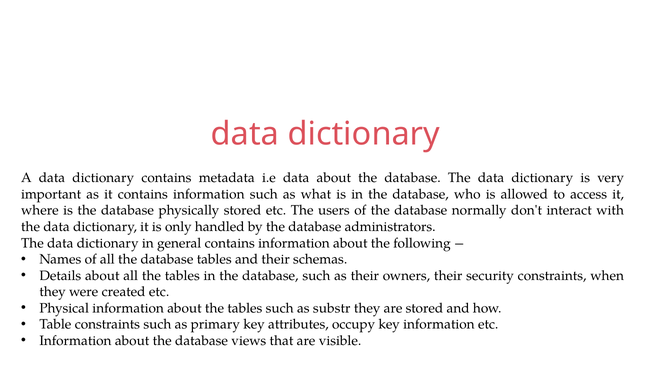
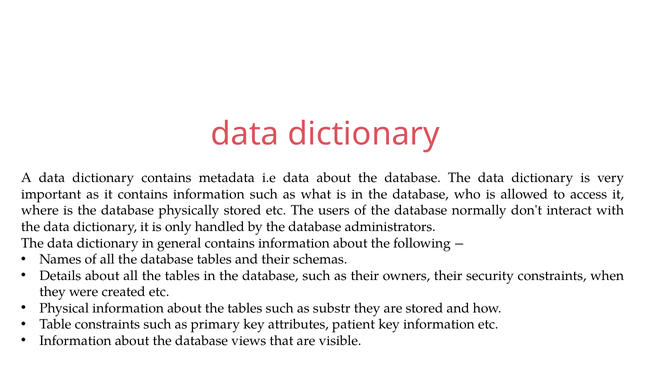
occupy: occupy -> patient
